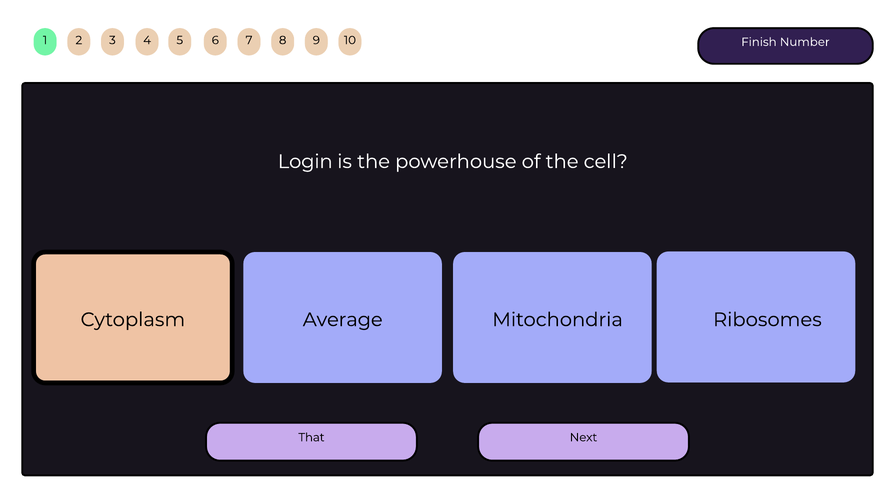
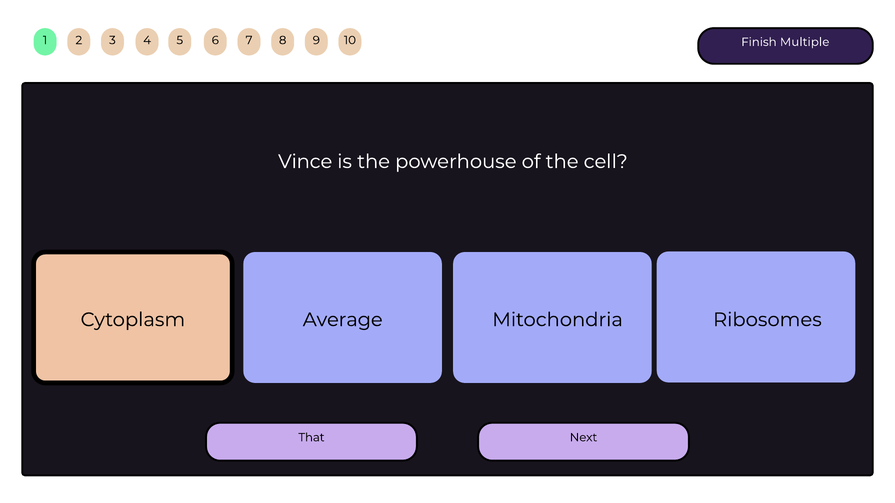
Number: Number -> Multiple
Login: Login -> Vince
